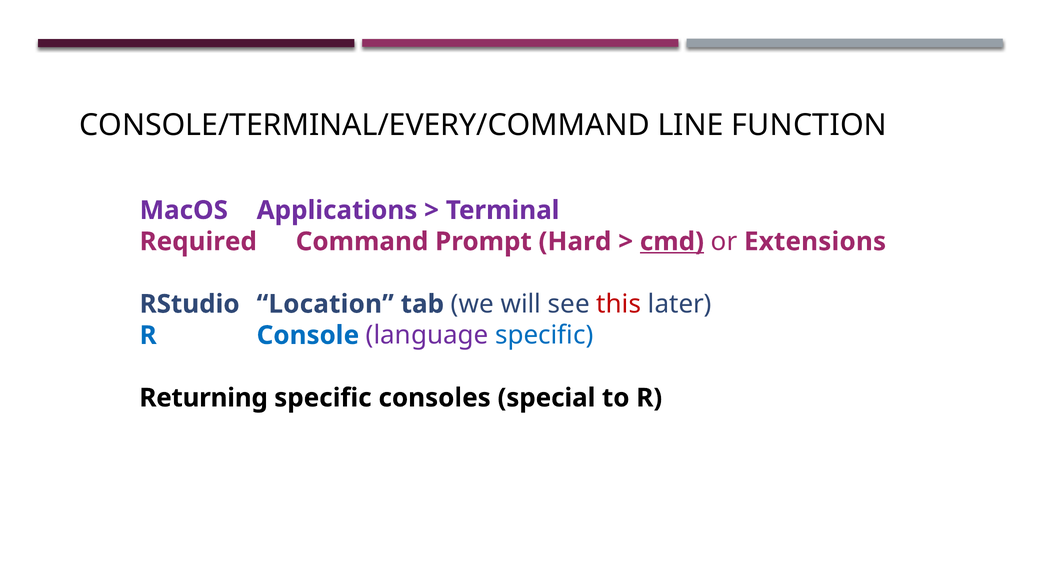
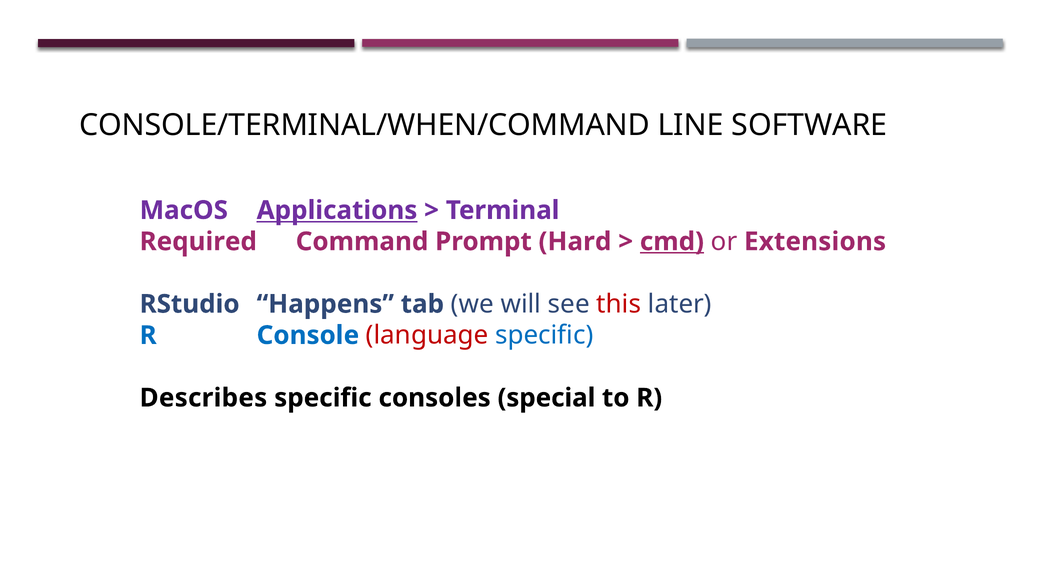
CONSOLE/TERMINAL/EVERY/COMMAND: CONSOLE/TERMINAL/EVERY/COMMAND -> CONSOLE/TERMINAL/WHEN/COMMAND
FUNCTION: FUNCTION -> SOFTWARE
Applications underline: none -> present
Location: Location -> Happens
language colour: purple -> red
Returning: Returning -> Describes
